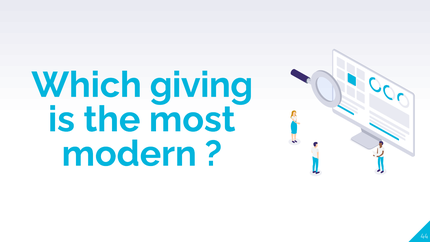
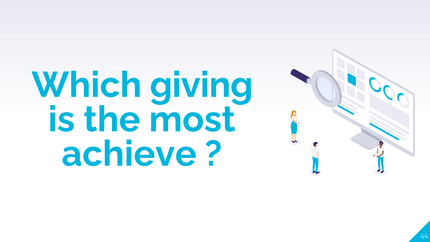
modern: modern -> achieve
